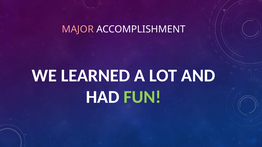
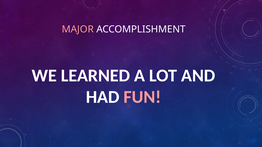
FUN colour: light green -> pink
